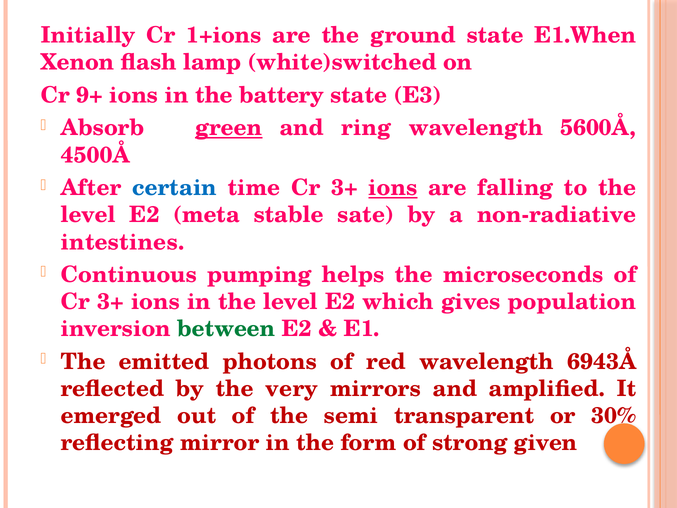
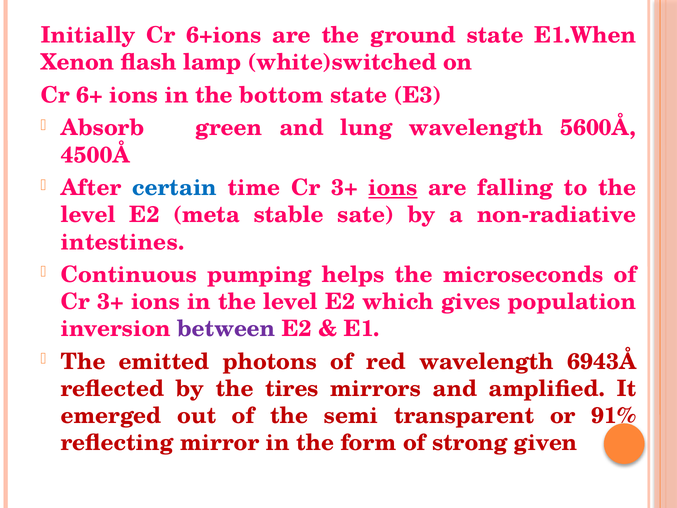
1+ions: 1+ions -> 6+ions
9+: 9+ -> 6+
battery: battery -> bottom
green underline: present -> none
ring: ring -> lung
between colour: green -> purple
very: very -> tires
30%: 30% -> 91%
